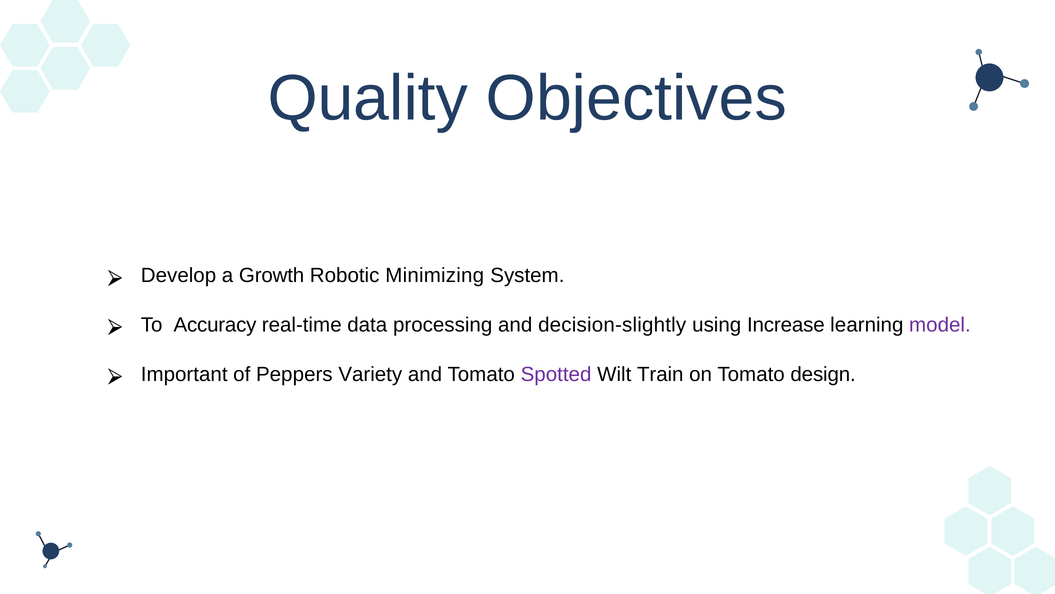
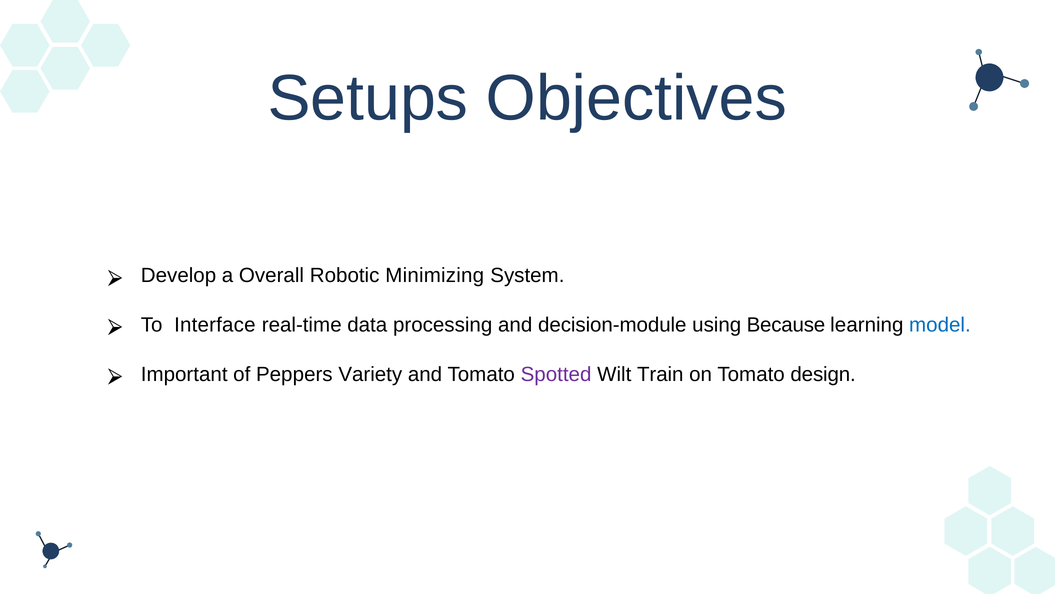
Quality: Quality -> Setups
Growth: Growth -> Overall
Accuracy: Accuracy -> Interface
decision-slightly: decision-slightly -> decision-module
Increase: Increase -> Because
model colour: purple -> blue
